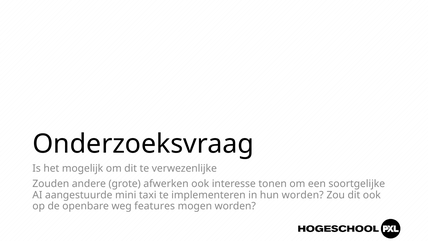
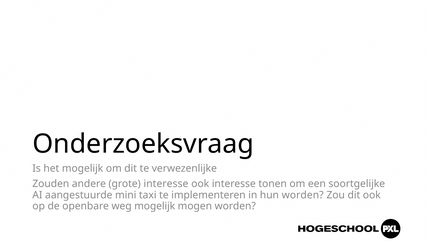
grote afwerken: afwerken -> interesse
weg features: features -> mogelijk
